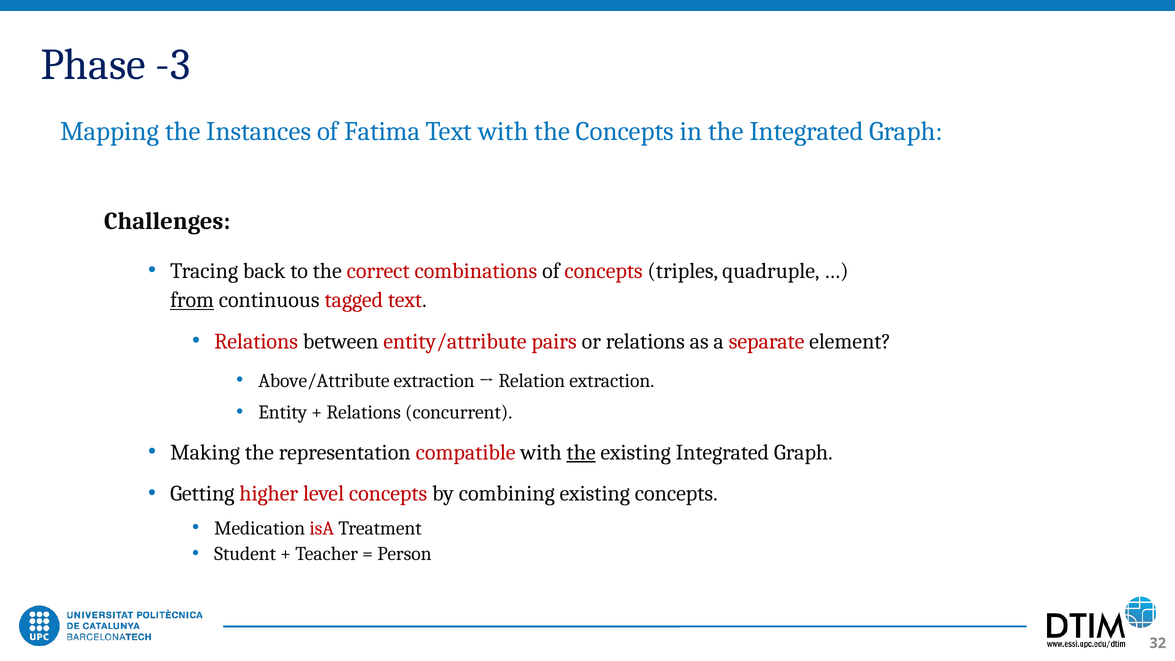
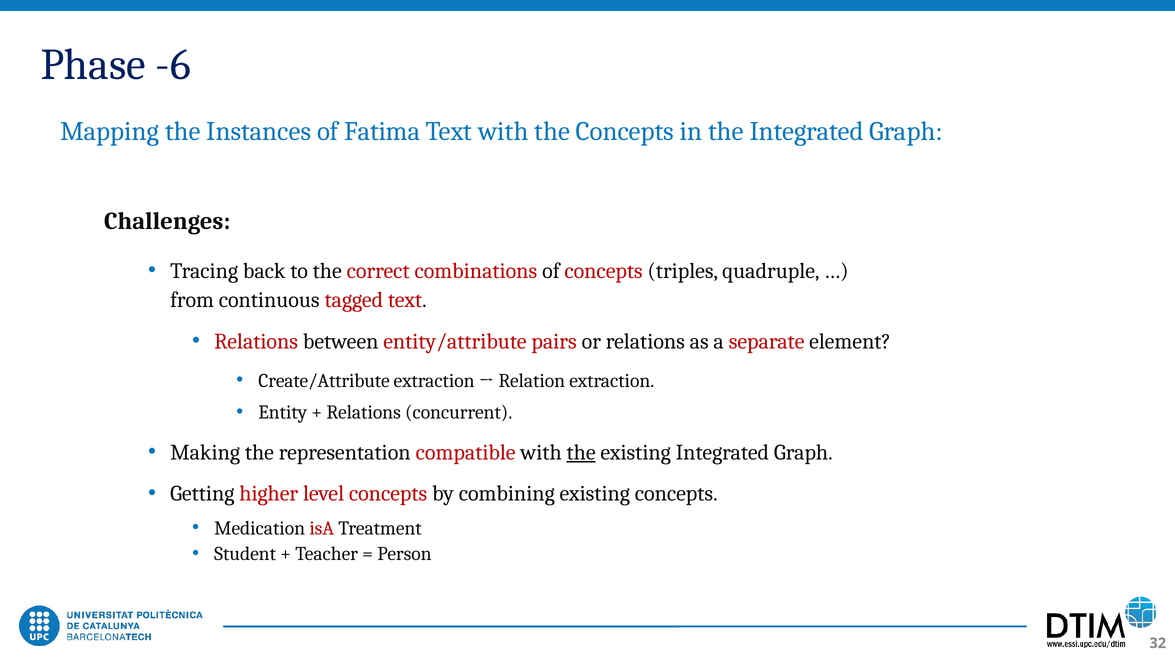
-3: -3 -> -6
from underline: present -> none
Above/Attribute: Above/Attribute -> Create/Attribute
